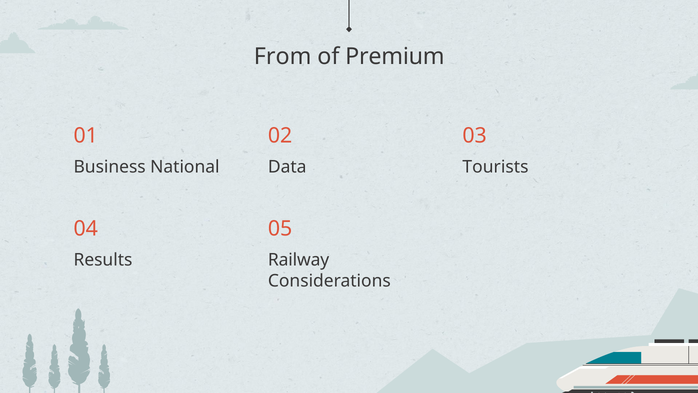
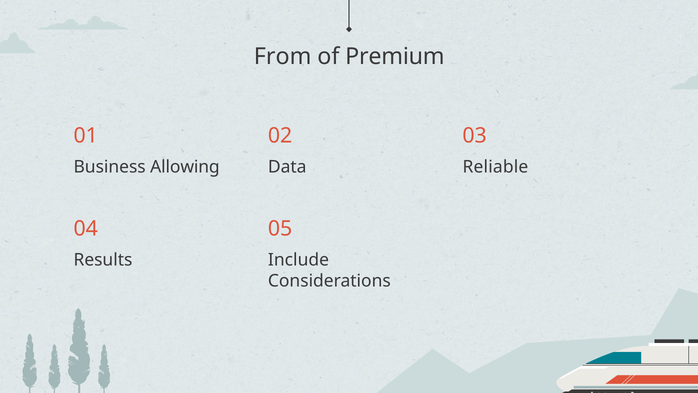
National: National -> Allowing
Tourists: Tourists -> Reliable
Railway: Railway -> Include
